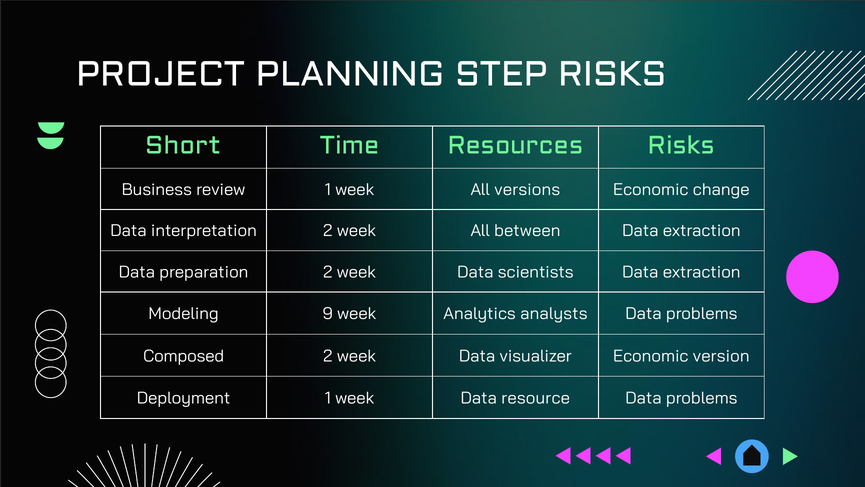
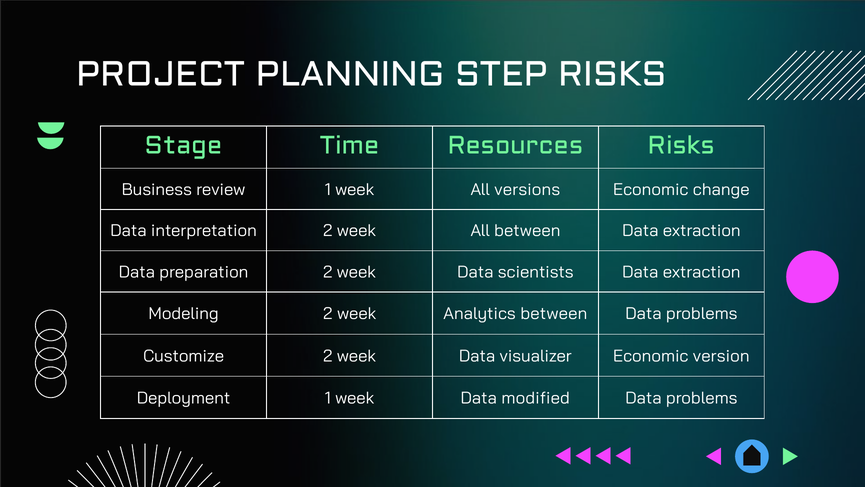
Short: Short -> Stage
Modeling 9: 9 -> 2
Analytics analysts: analysts -> between
Composed: Composed -> Customize
resource: resource -> modified
